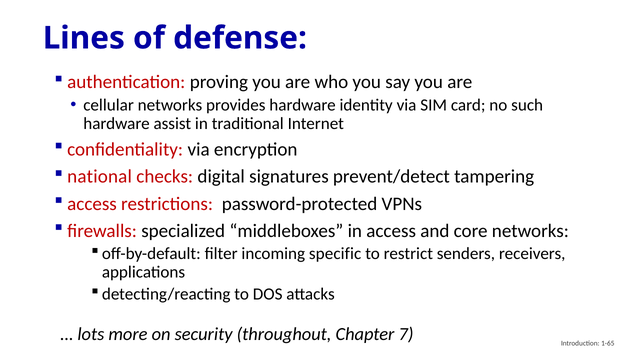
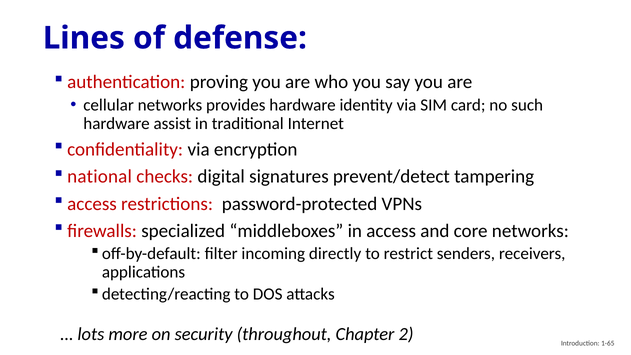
specific: specific -> directly
7: 7 -> 2
